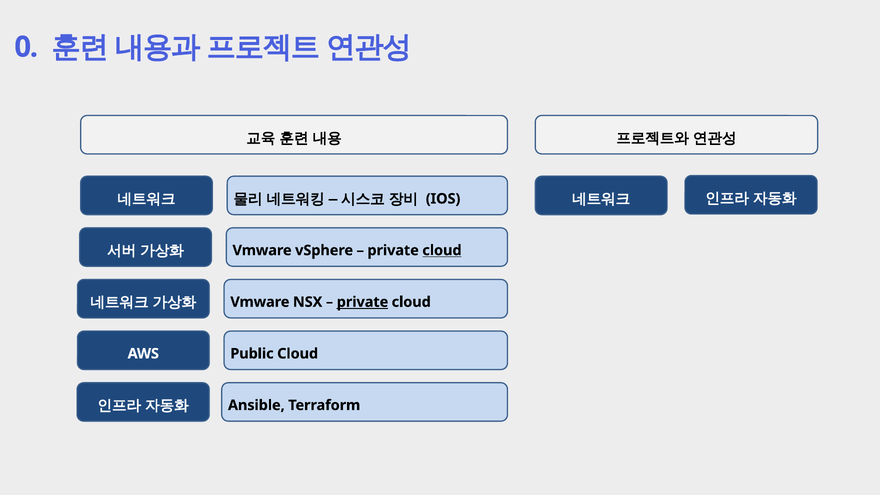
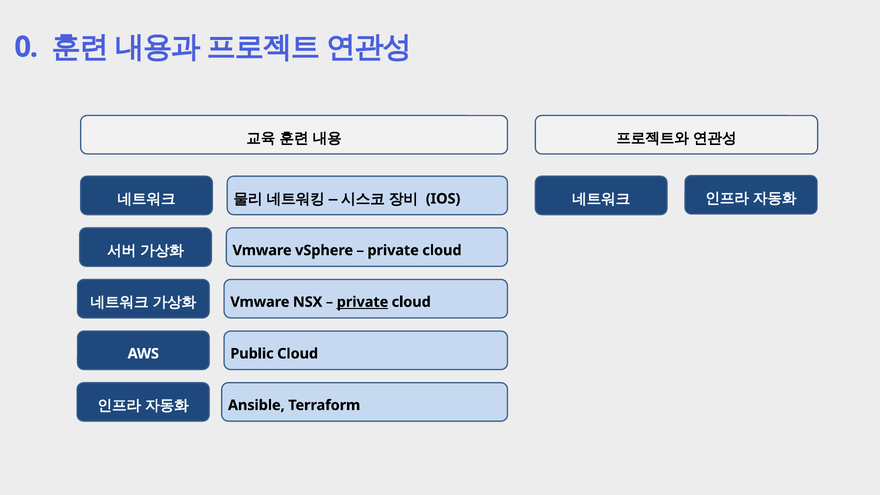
cloud at (442, 250) underline: present -> none
